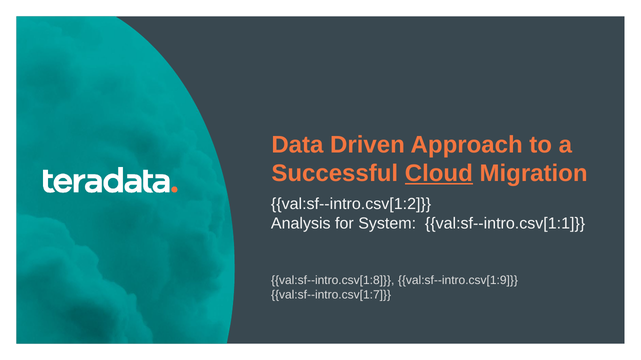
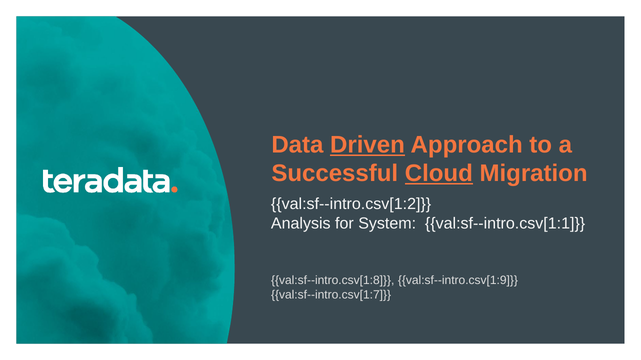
Driven underline: none -> present
